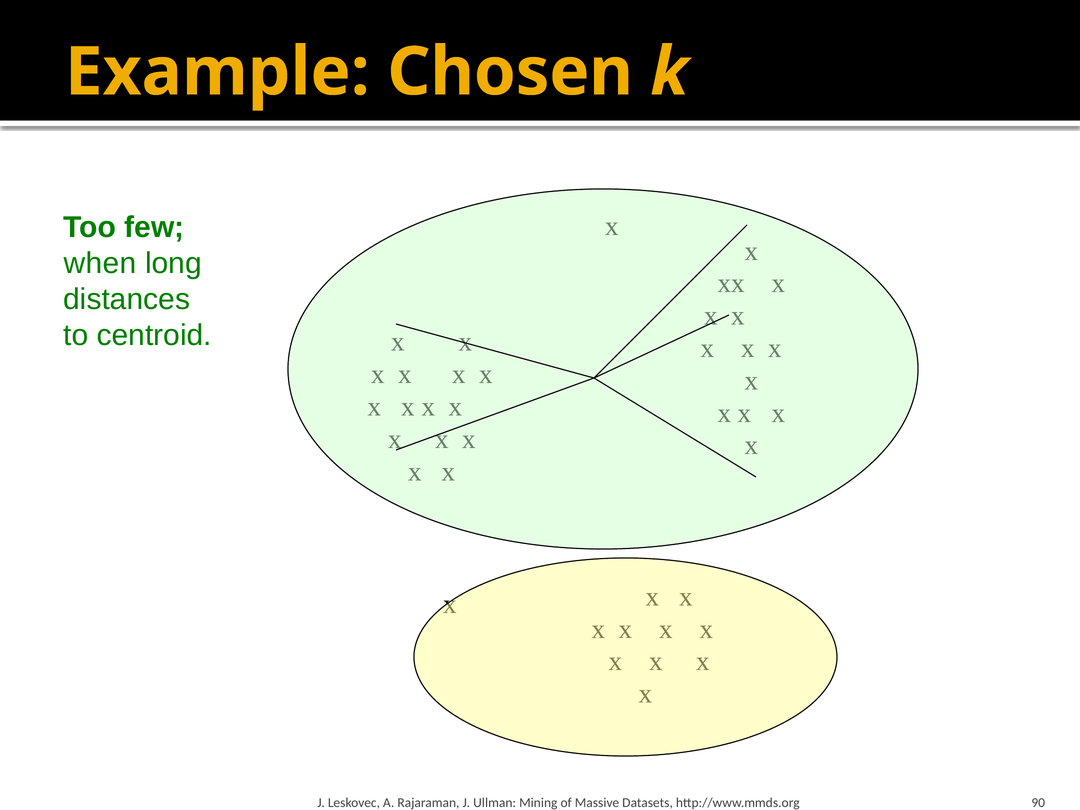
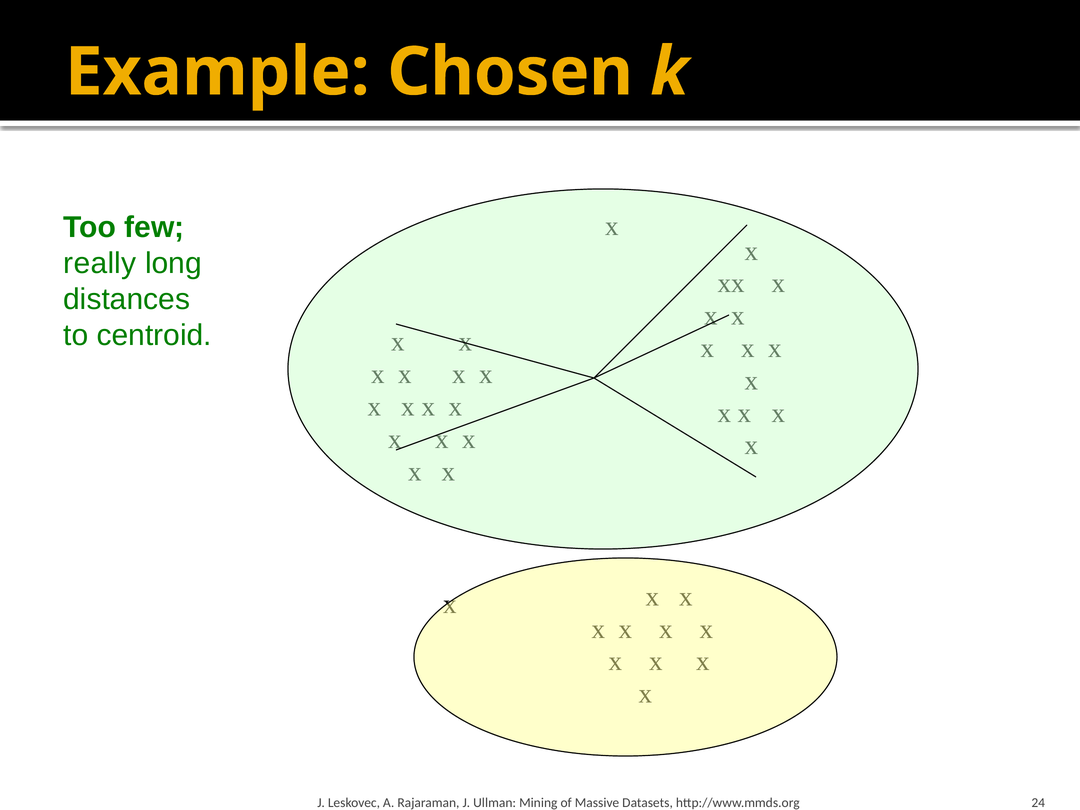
when: when -> really
90: 90 -> 24
